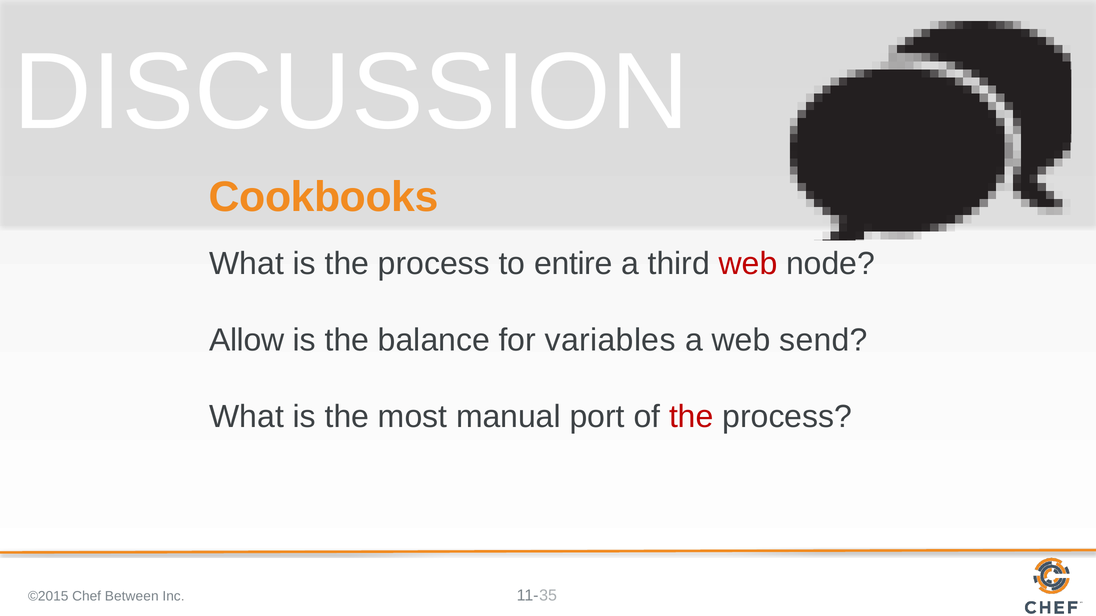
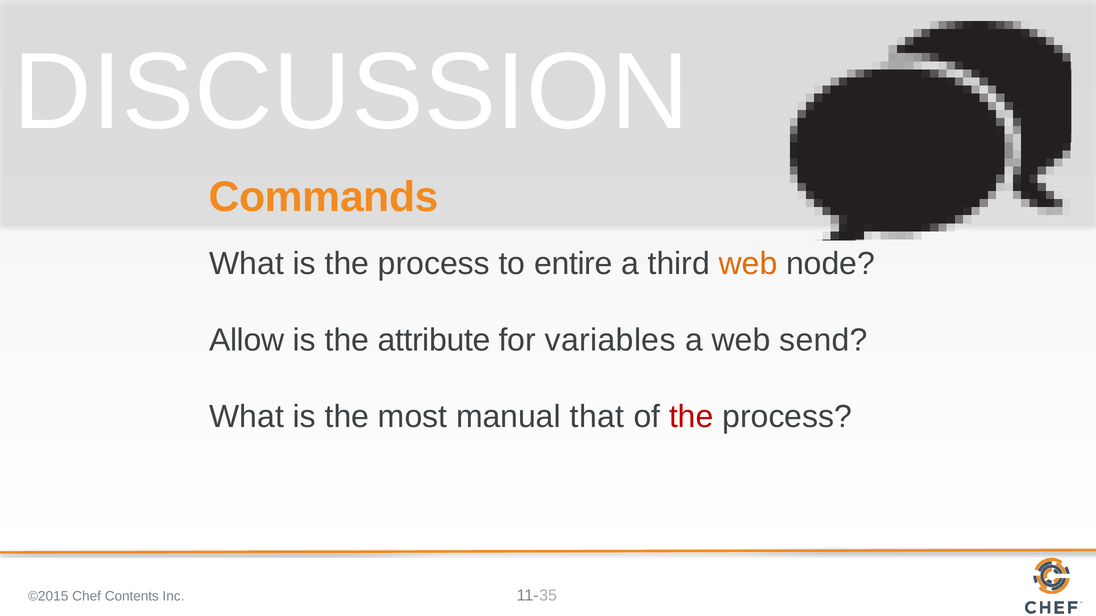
Cookbooks: Cookbooks -> Commands
web at (748, 264) colour: red -> orange
balance: balance -> attribute
port: port -> that
Between: Between -> Contents
